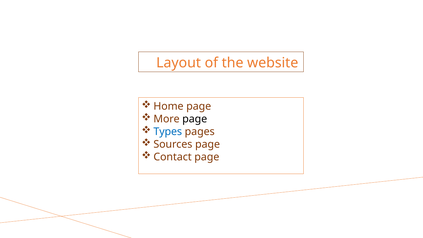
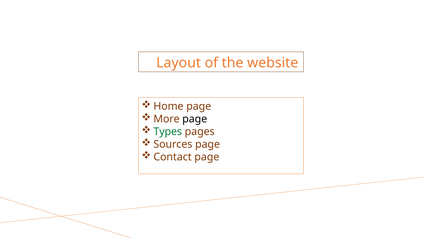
Types colour: blue -> green
